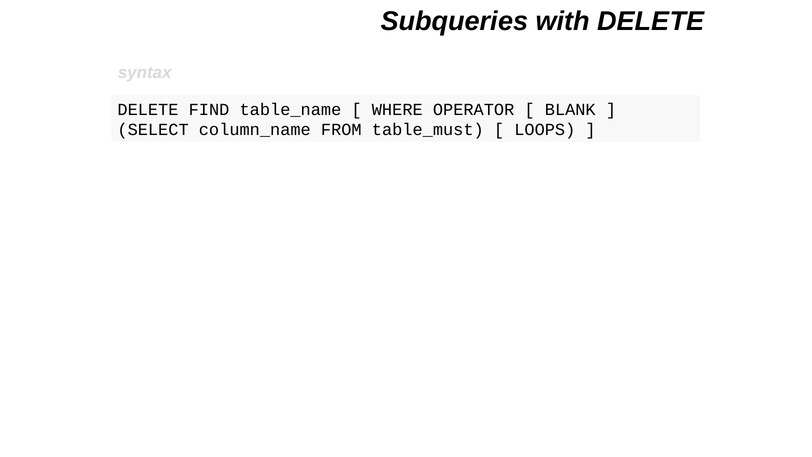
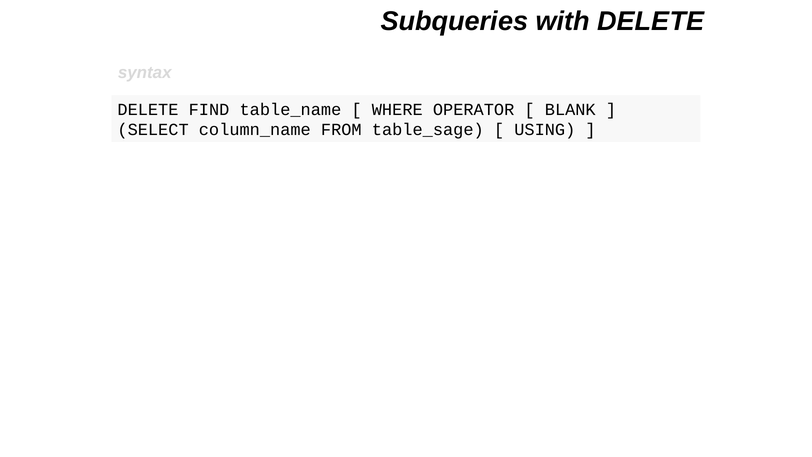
table_must: table_must -> table_sage
LOOPS: LOOPS -> USING
